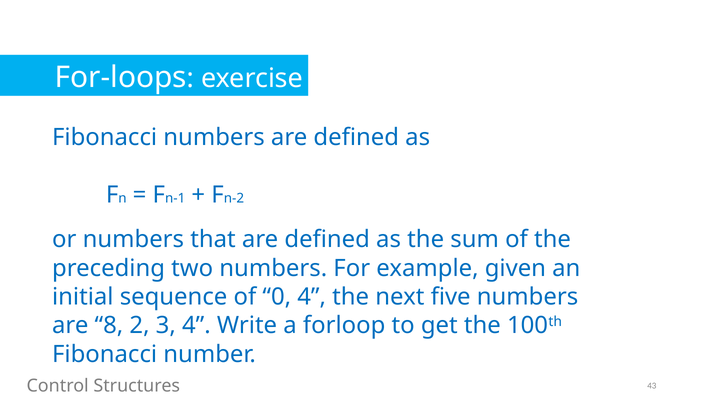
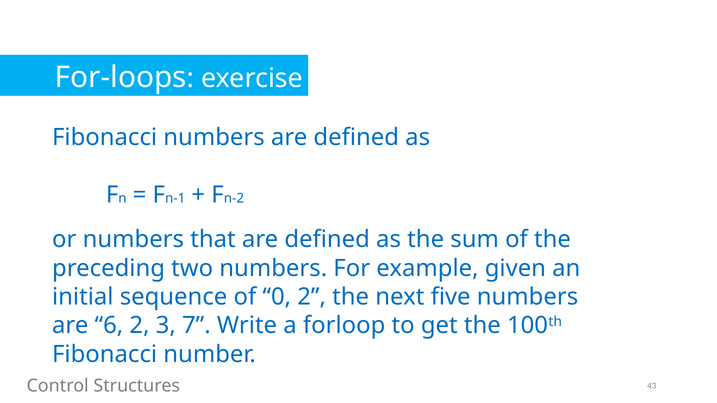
0 4: 4 -> 2
8: 8 -> 6
3 4: 4 -> 7
